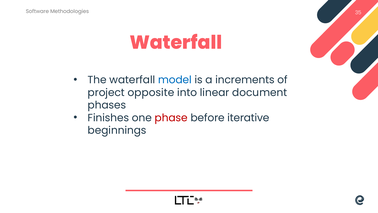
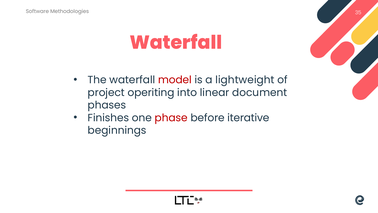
model colour: blue -> red
increments: increments -> lightweight
opposite: opposite -> operiting
